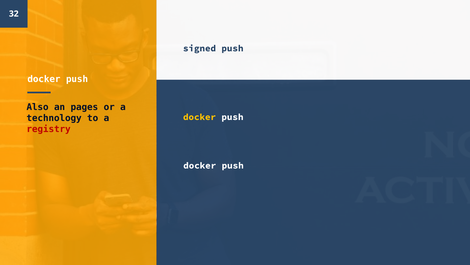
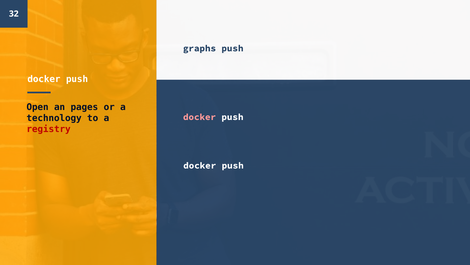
signed: signed -> graphs
Also: Also -> Open
docker at (199, 117) colour: yellow -> pink
